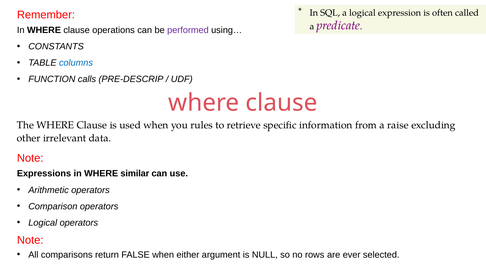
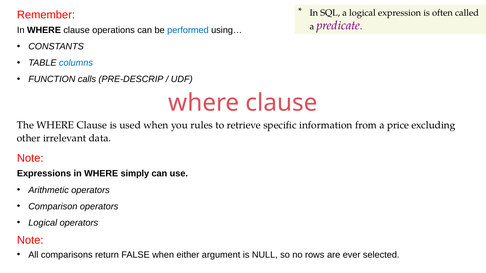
performed colour: purple -> blue
raise: raise -> price
similar: similar -> simply
